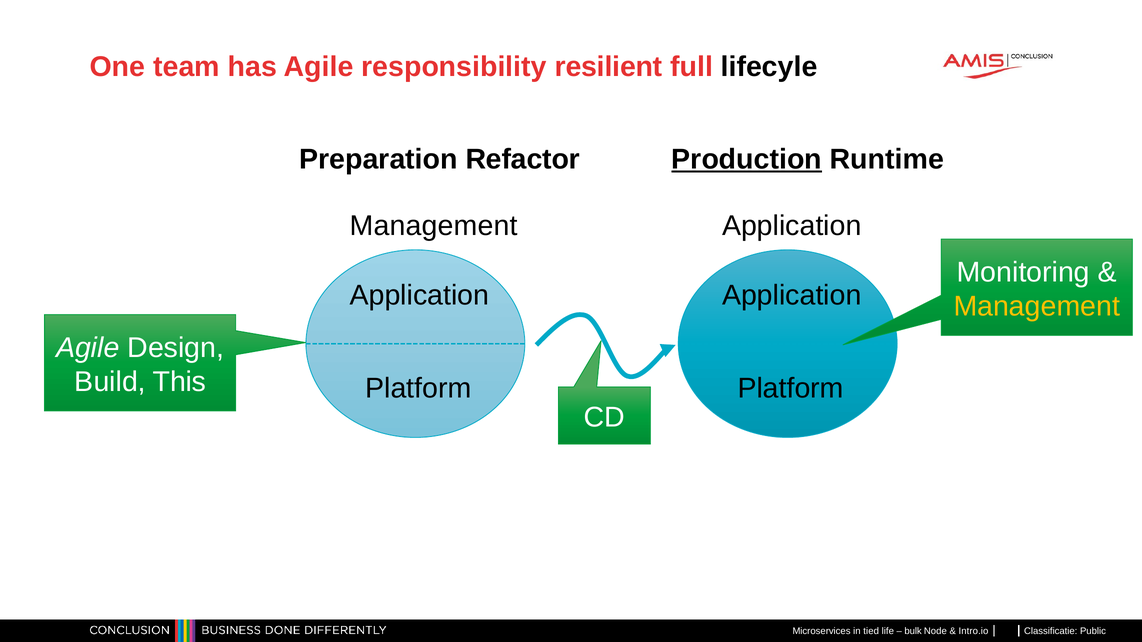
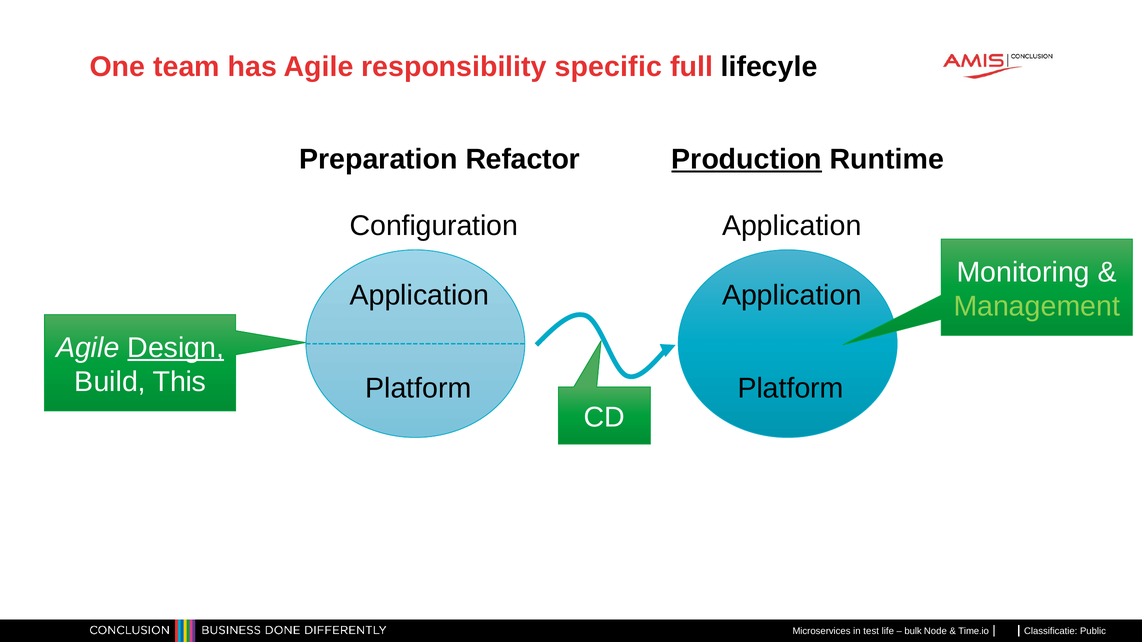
resilient: resilient -> specific
Management at (434, 226): Management -> Configuration
Management at (1037, 307) colour: yellow -> light green
Design underline: none -> present
tied: tied -> test
Intro.io: Intro.io -> Time.io
